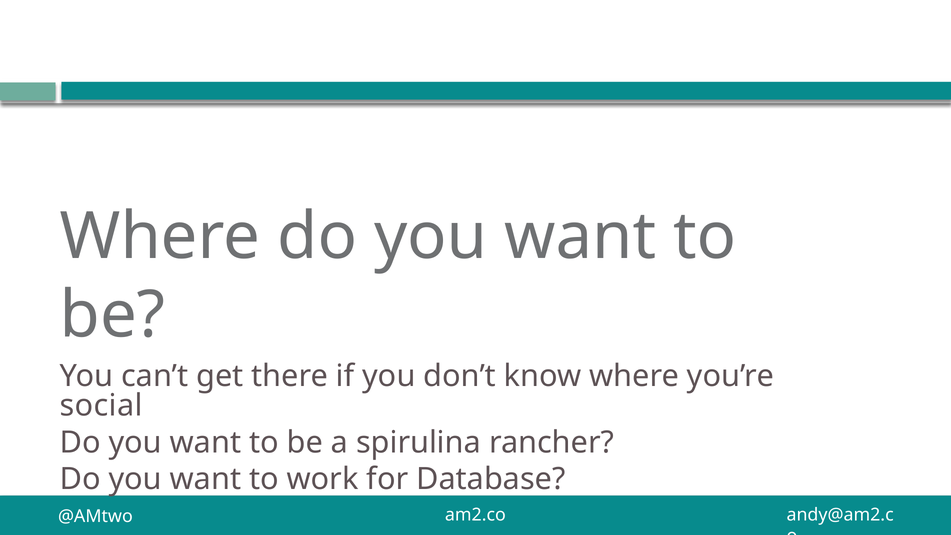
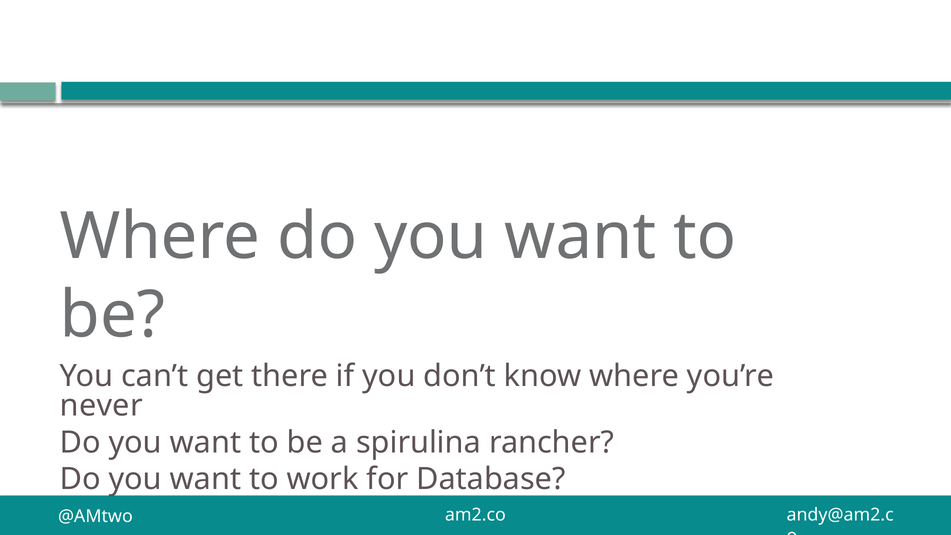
social: social -> never
